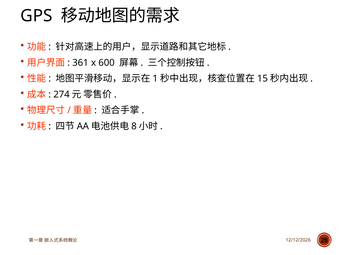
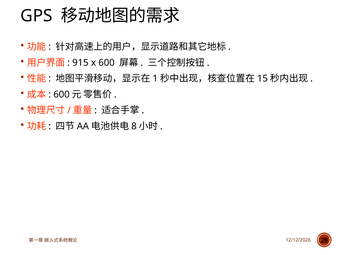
361: 361 -> 915
274 at (61, 94): 274 -> 600
